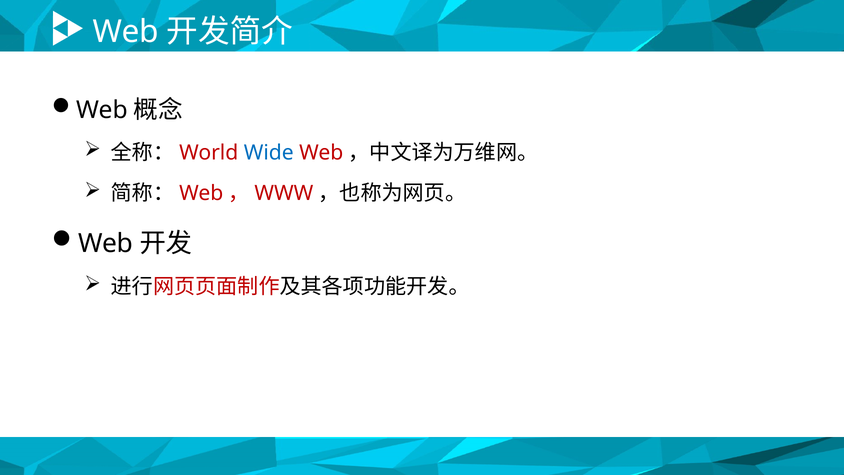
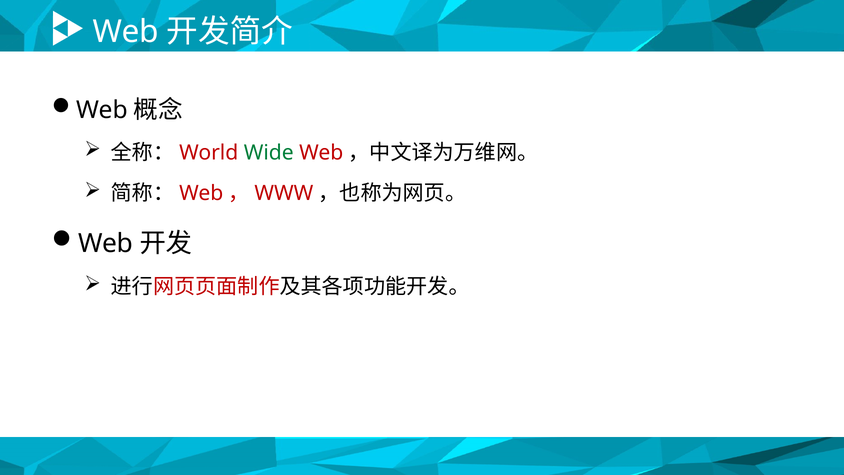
Wide colour: blue -> green
